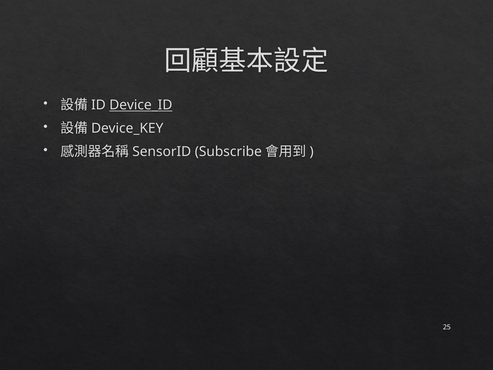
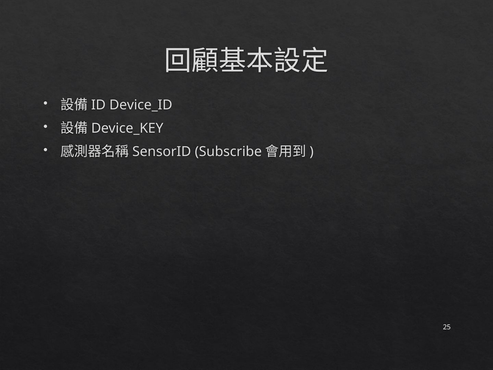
Device_ID underline: present -> none
